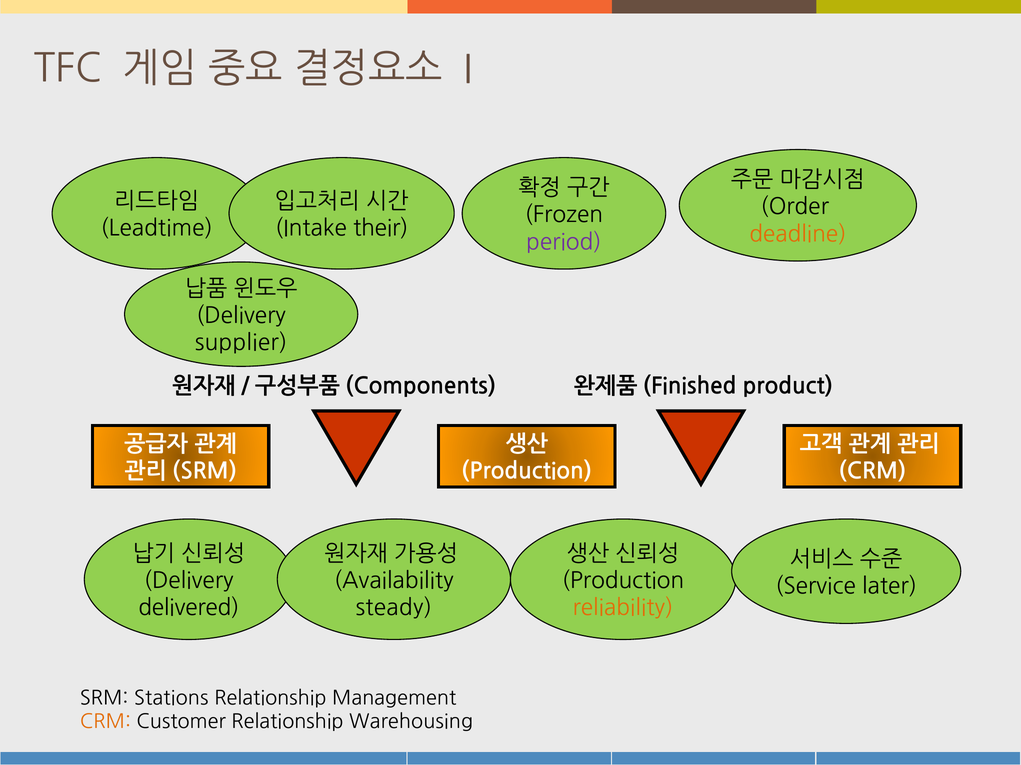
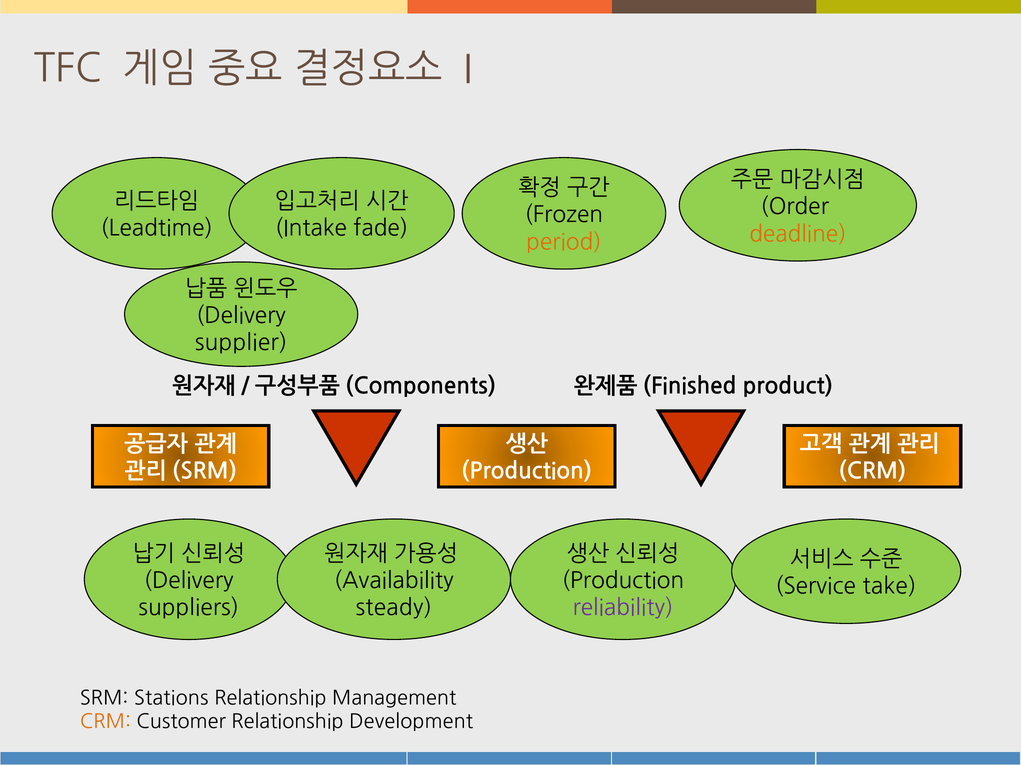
their: their -> fade
period colour: purple -> orange
later: later -> take
delivered: delivered -> suppliers
reliability colour: orange -> purple
Warehousing: Warehousing -> Development
